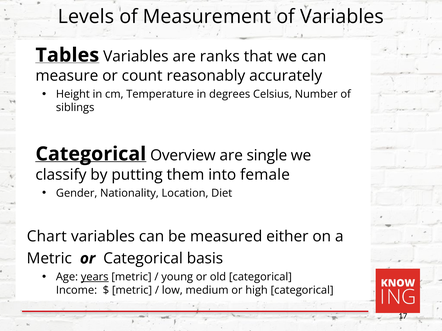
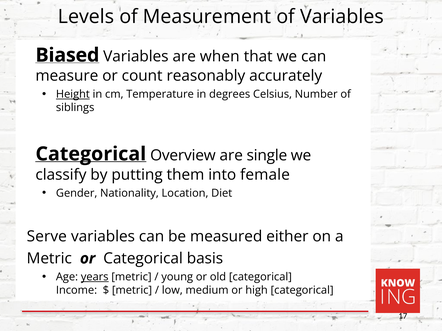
Tables: Tables -> Biased
ranks: ranks -> when
Height underline: none -> present
Chart: Chart -> Serve
